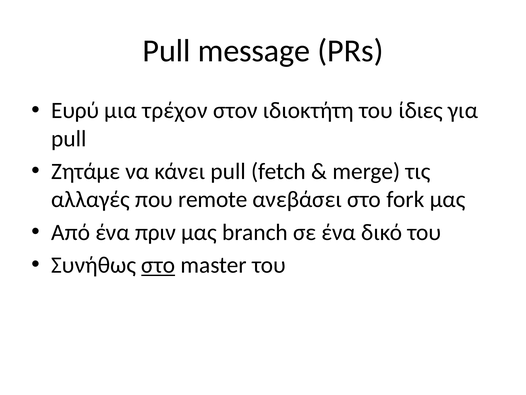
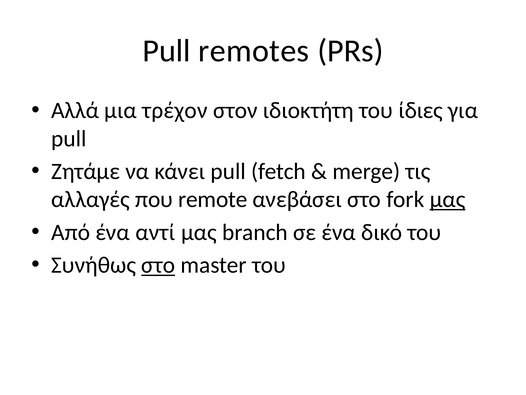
message: message -> remotes
Ευρύ: Ευρύ -> Αλλά
μας at (447, 199) underline: none -> present
πριν: πριν -> αντί
